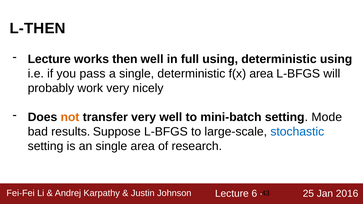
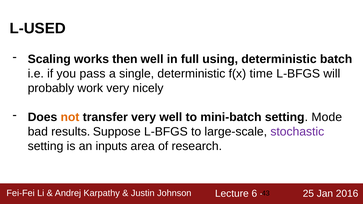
L-THEN: L-THEN -> L-USED
Lecture at (49, 59): Lecture -> Scaling
deterministic using: using -> batch
f(x area: area -> time
stochastic colour: blue -> purple
an single: single -> inputs
